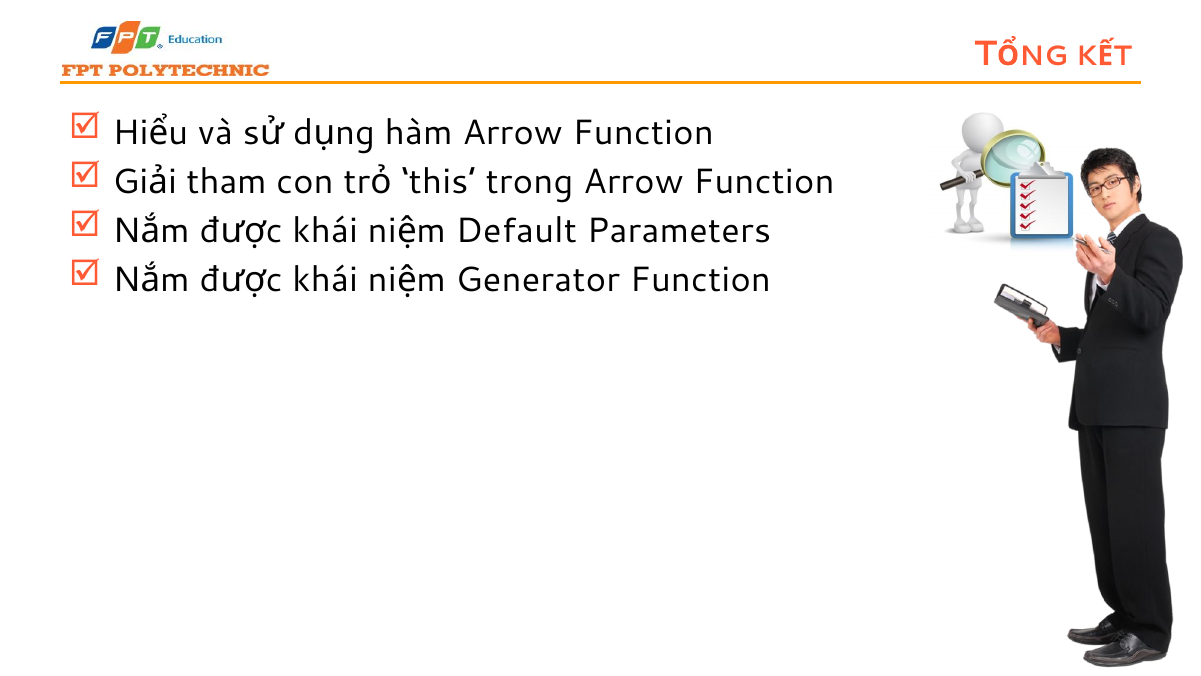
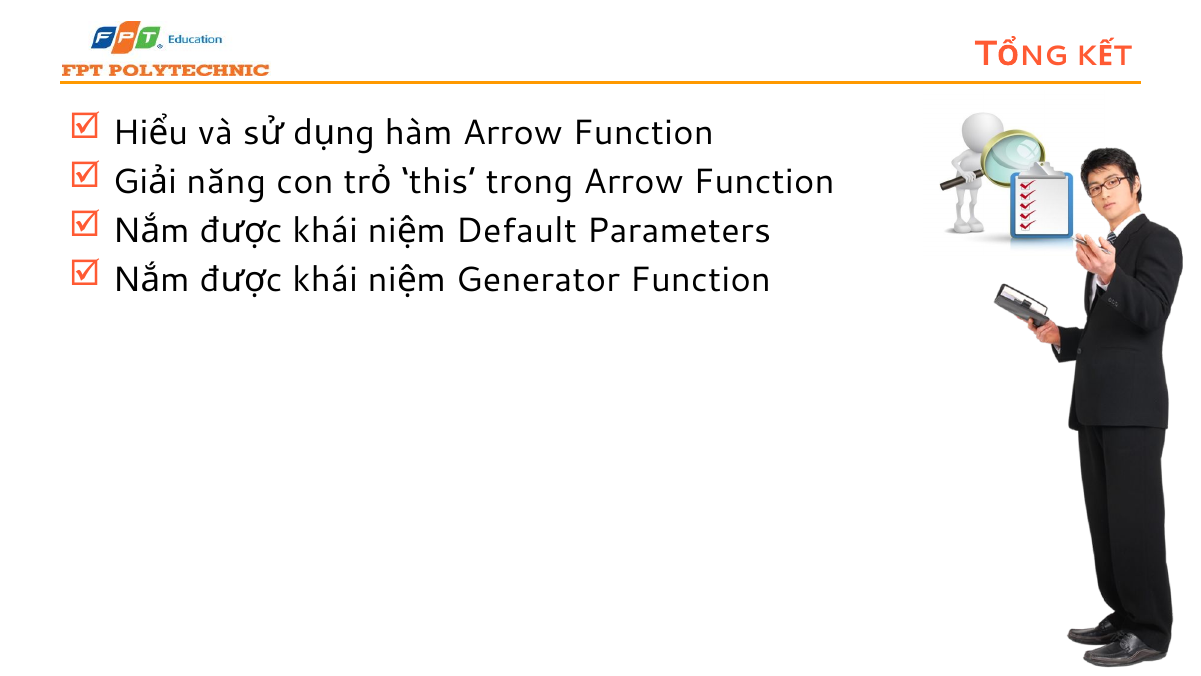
tham: tham -> năng
